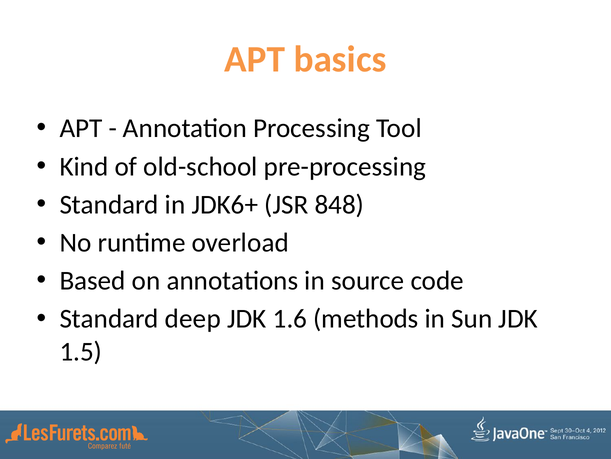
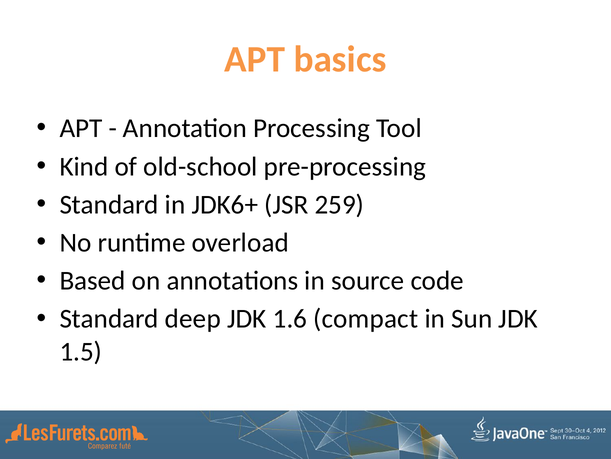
848: 848 -> 259
methods: methods -> compact
